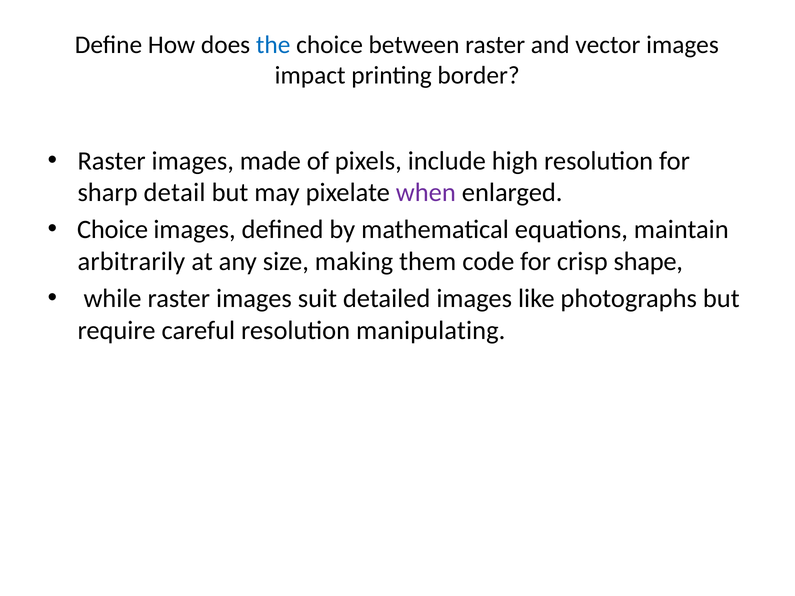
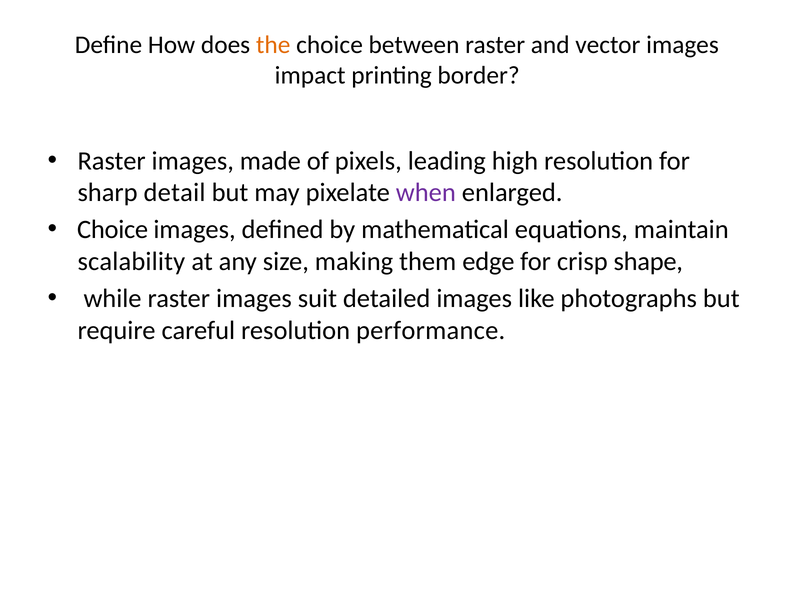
the colour: blue -> orange
include: include -> leading
arbitrarily: arbitrarily -> scalability
code: code -> edge
manipulating: manipulating -> performance
